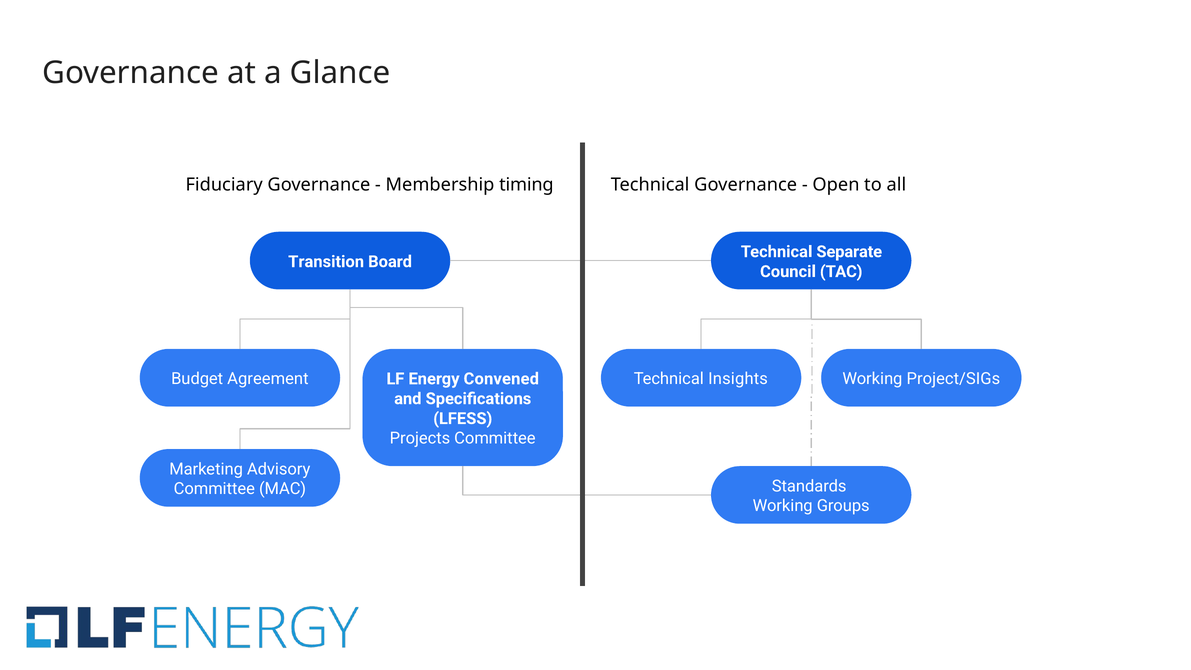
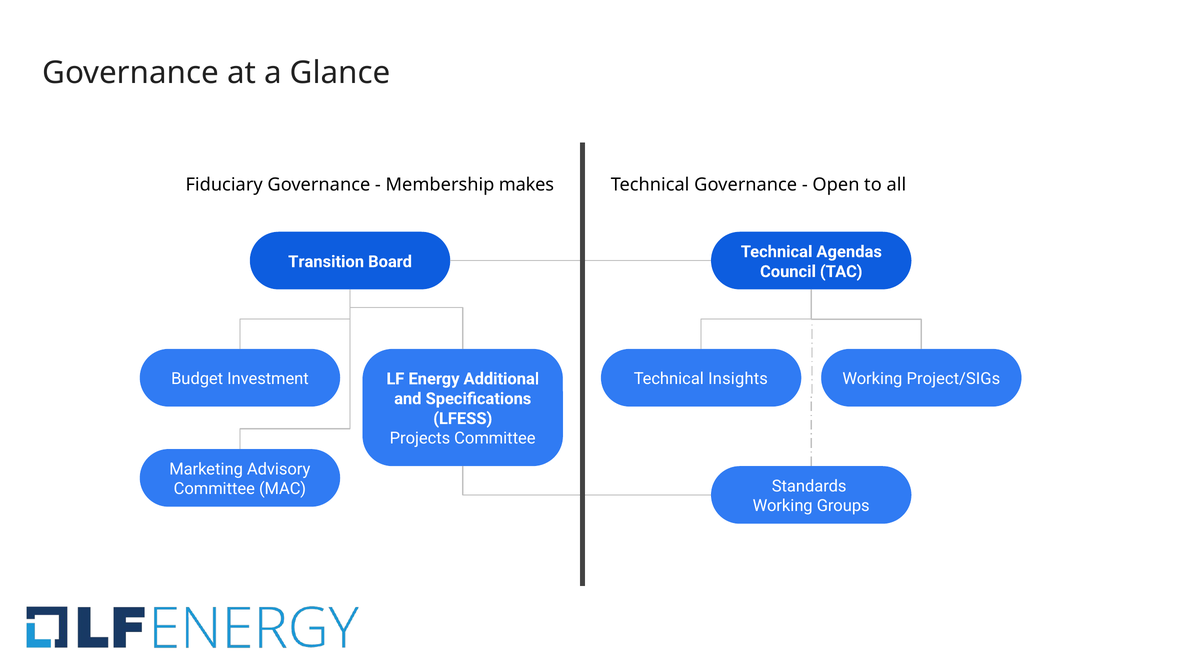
timing: timing -> makes
Separate: Separate -> Agendas
Agreement: Agreement -> Investment
Convened: Convened -> Additional
